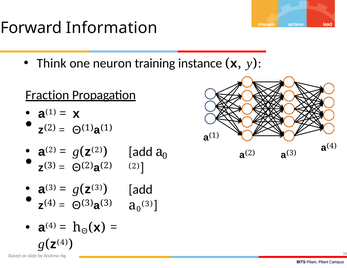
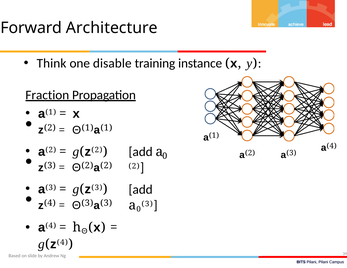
Information: Information -> Architecture
neuron: neuron -> disable
